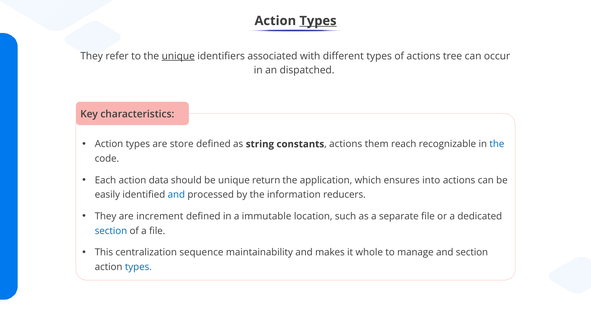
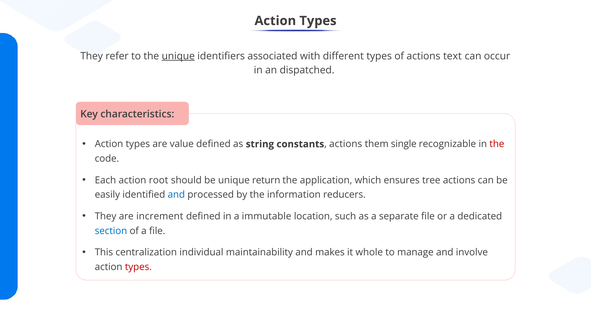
Types at (318, 21) underline: present -> none
tree: tree -> text
store: store -> value
reach: reach -> single
the at (497, 144) colour: blue -> red
data: data -> root
into: into -> tree
sequence: sequence -> individual
and section: section -> involve
types at (138, 266) colour: blue -> red
